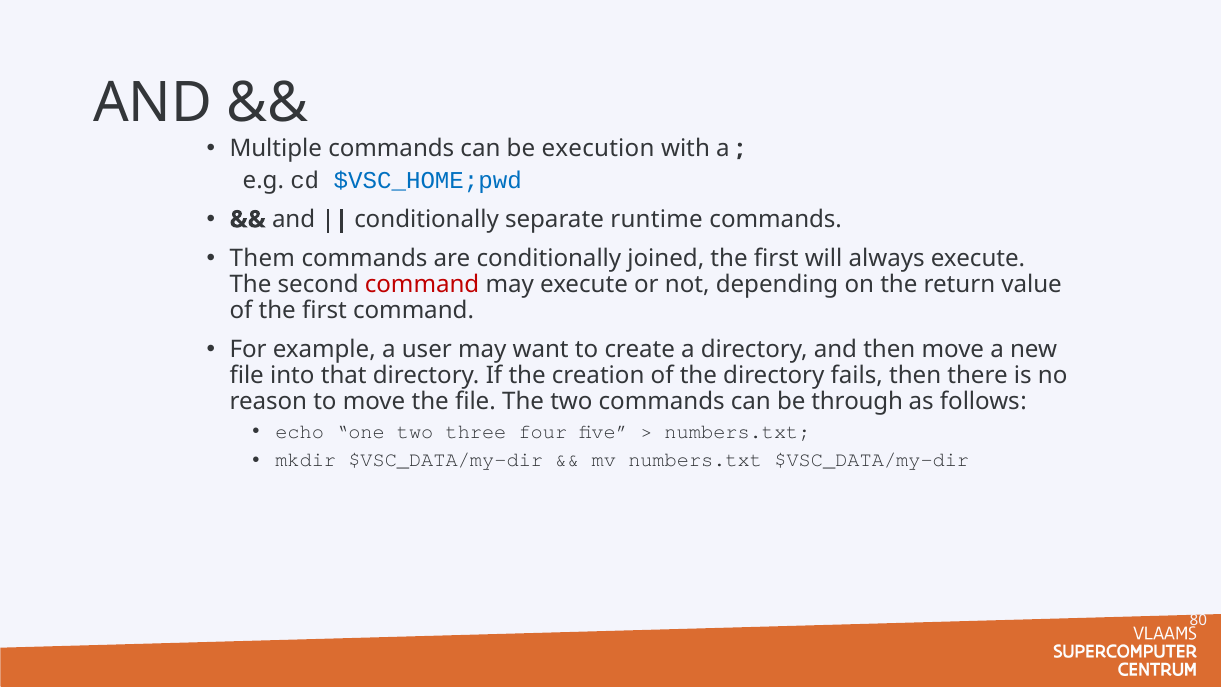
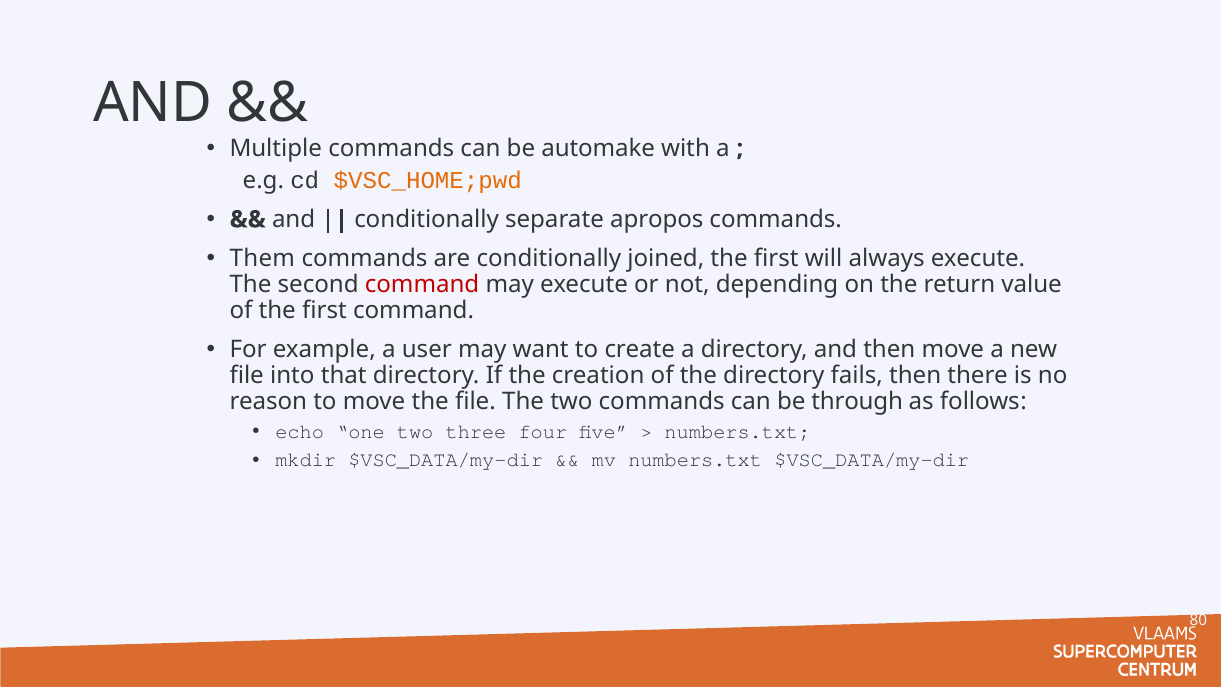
execution: execution -> automake
$VSC_HOME;pwd colour: blue -> orange
runtime: runtime -> apropos
